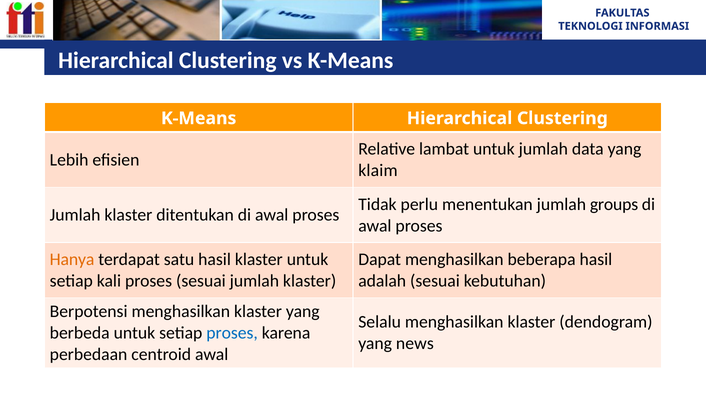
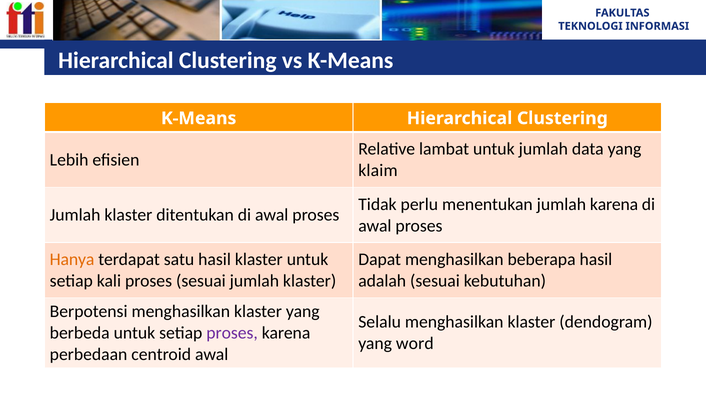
jumlah groups: groups -> karena
proses at (232, 333) colour: blue -> purple
news: news -> word
